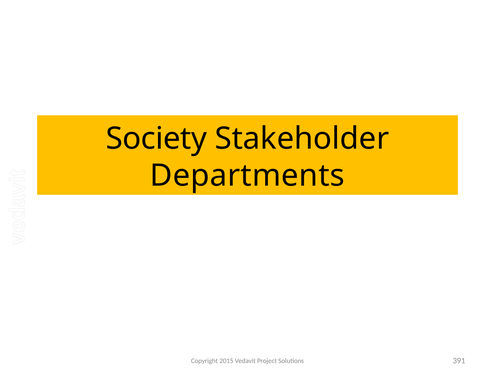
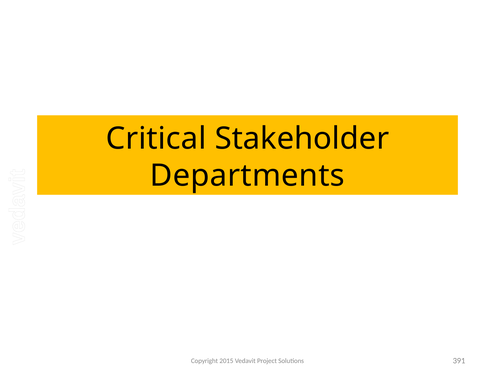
Society: Society -> Critical
